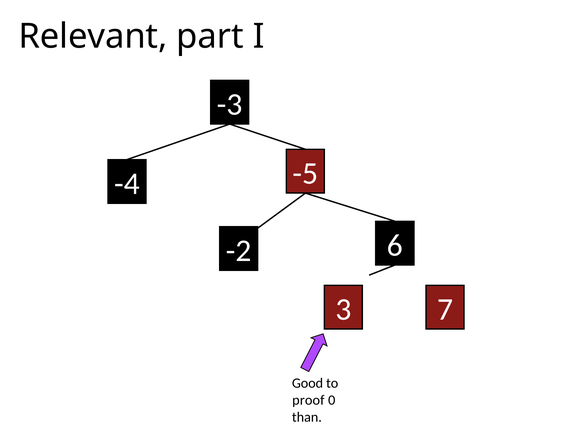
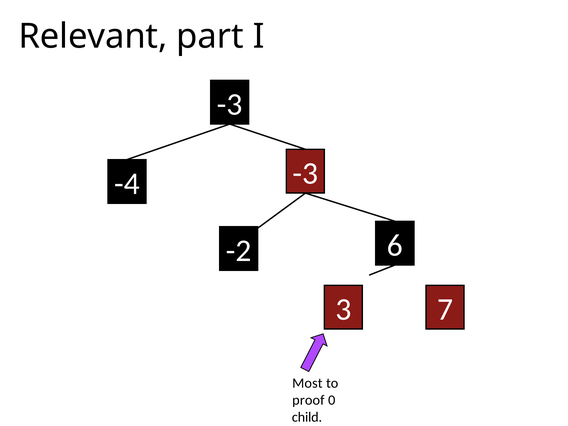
-5 at (305, 173): -5 -> -3
Good: Good -> Most
than: than -> child
